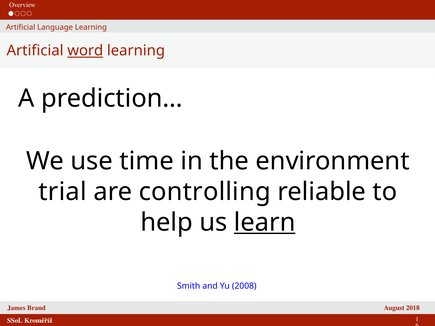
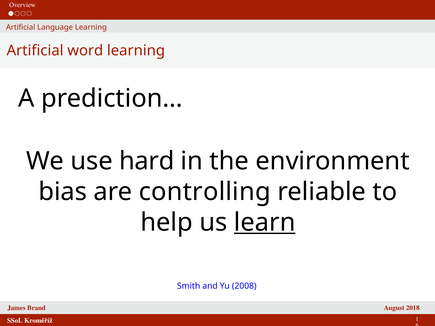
word underline: present -> none
time: time -> hard
trial: trial -> bias
